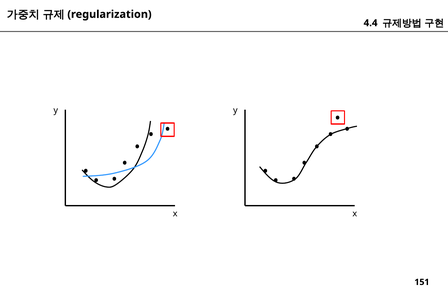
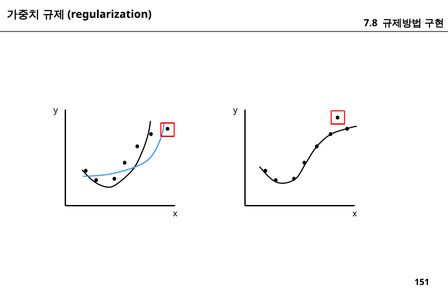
4.4: 4.4 -> 7.8
